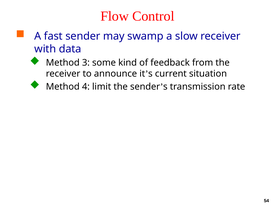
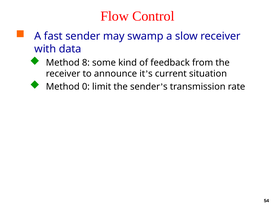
3: 3 -> 8
4: 4 -> 0
